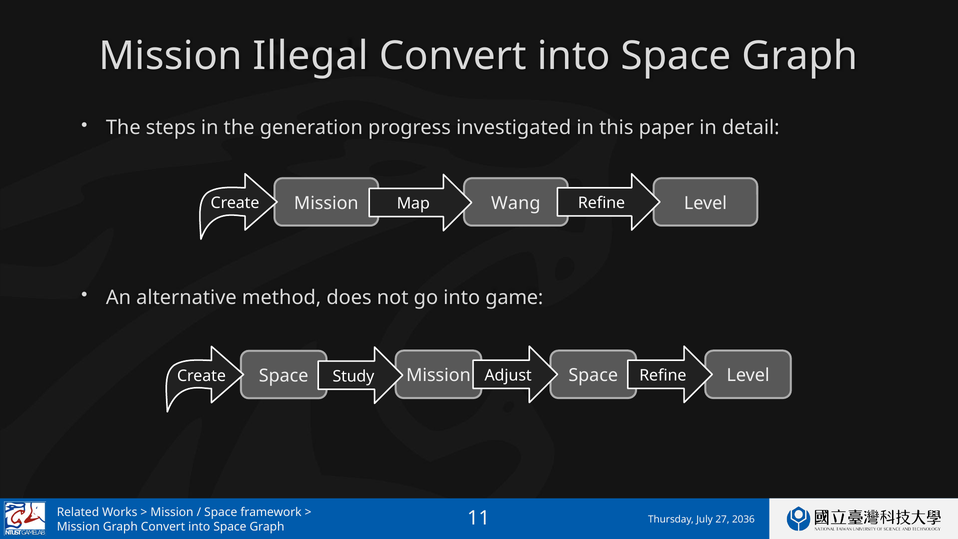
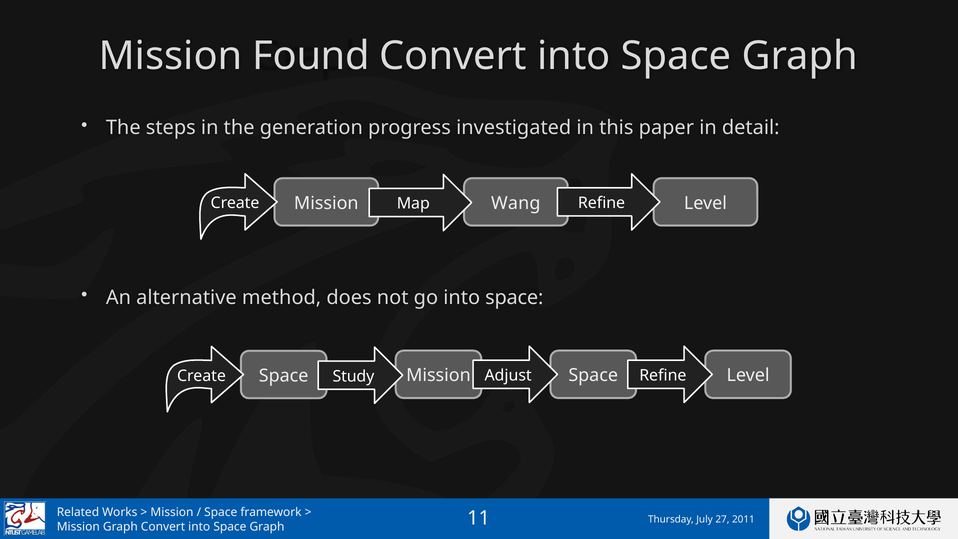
Illegal: Illegal -> Found
go into game: game -> space
2036: 2036 -> 2011
